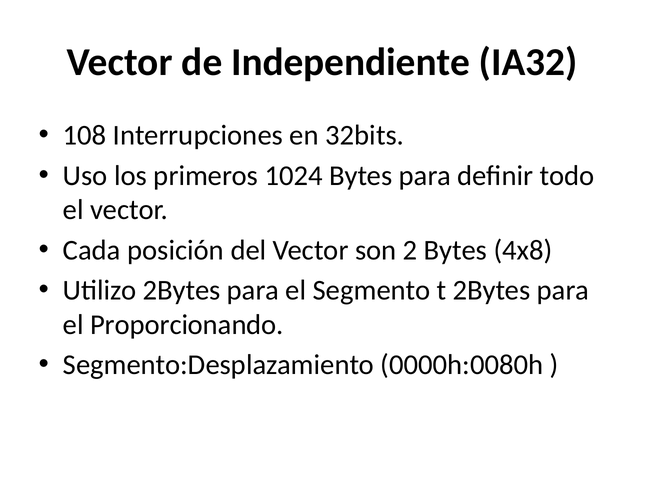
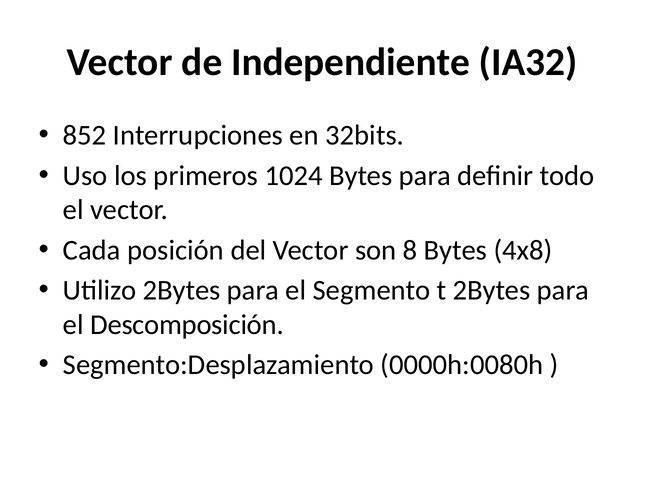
108: 108 -> 852
2: 2 -> 8
Proporcionando: Proporcionando -> Descomposición
